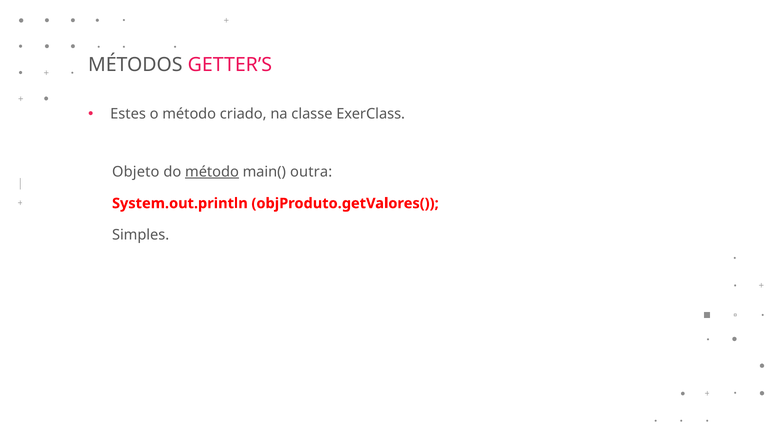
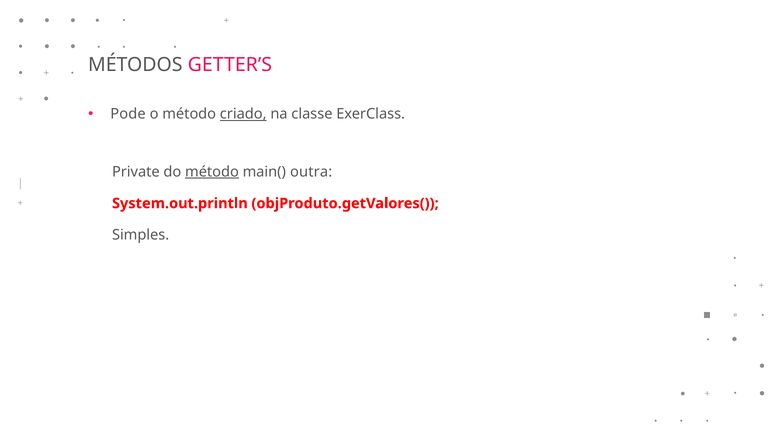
Estes: Estes -> Pode
criado underline: none -> present
Objeto: Objeto -> Private
